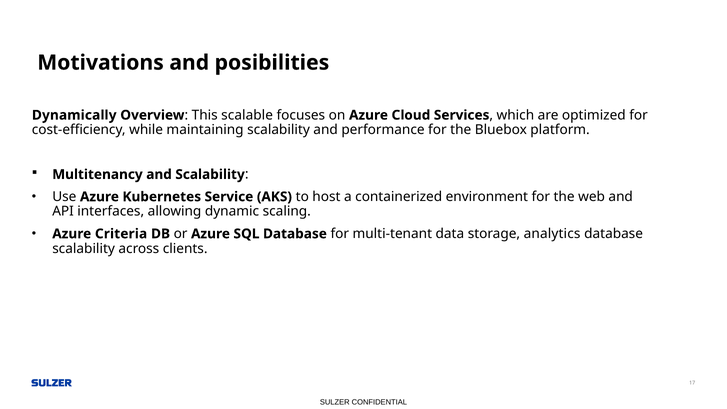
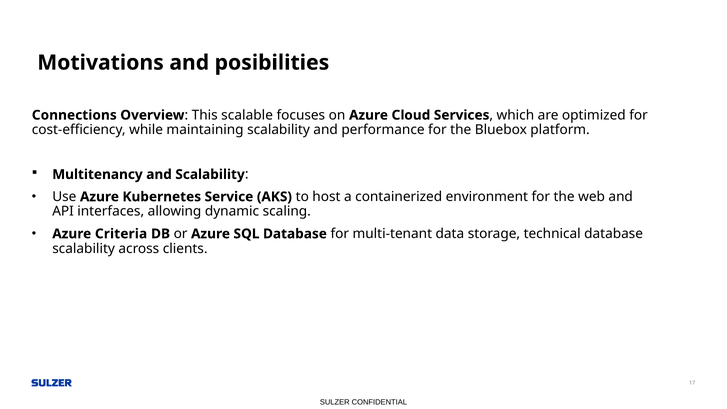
Dynamically: Dynamically -> Connections
analytics: analytics -> technical
